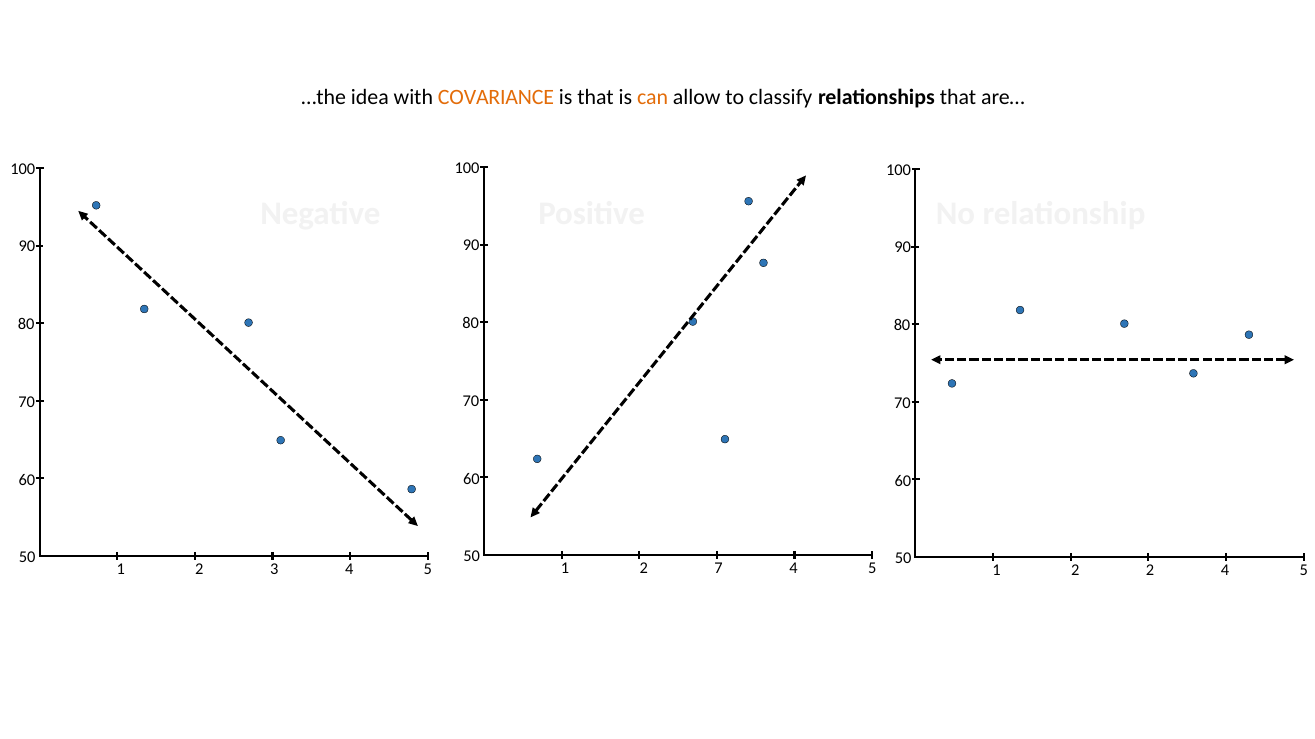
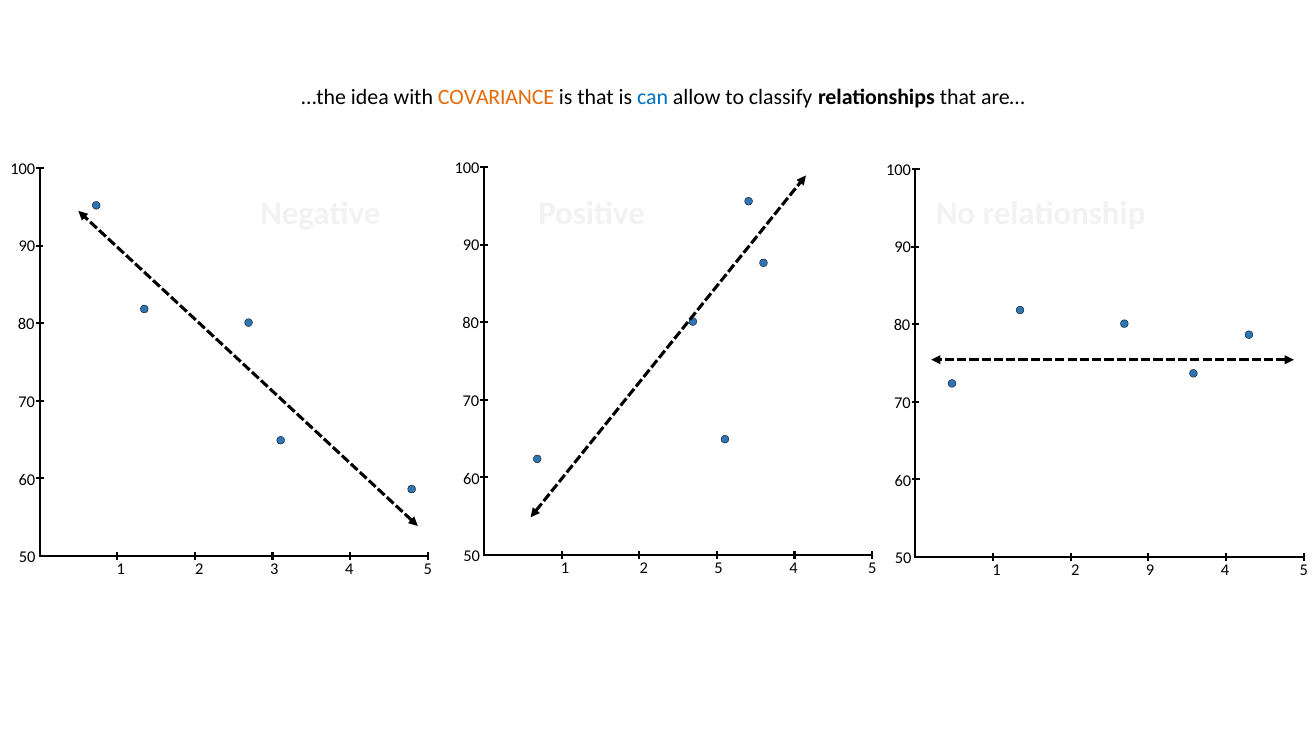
can colour: orange -> blue
2 7: 7 -> 5
2 2: 2 -> 9
